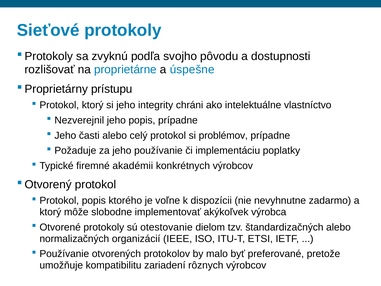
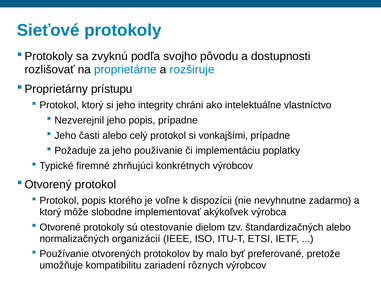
úspešne: úspešne -> rozširuje
problémov: problémov -> vonkajšími
akadémii: akadémii -> zhrňujúci
